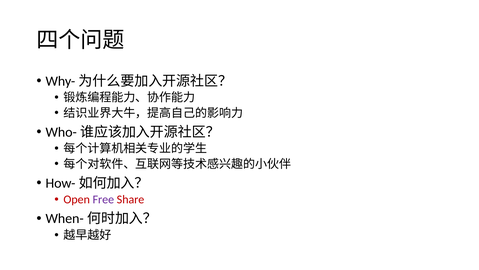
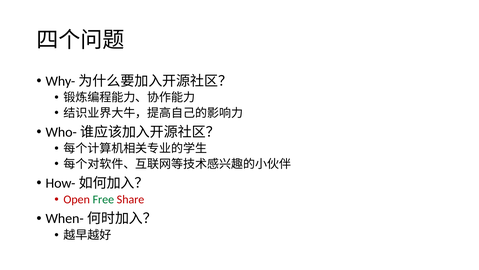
Free colour: purple -> green
